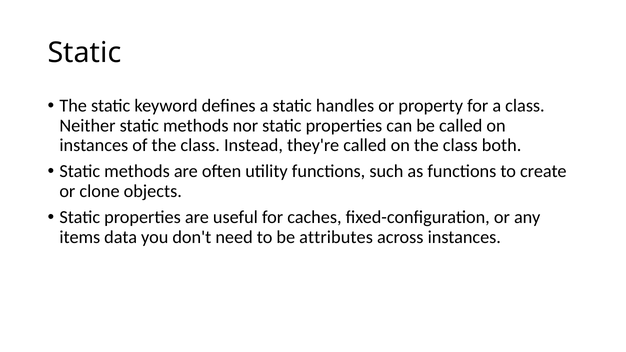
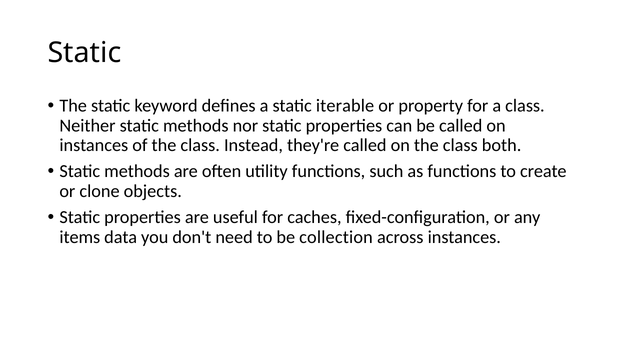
handles: handles -> iterable
attributes: attributes -> collection
